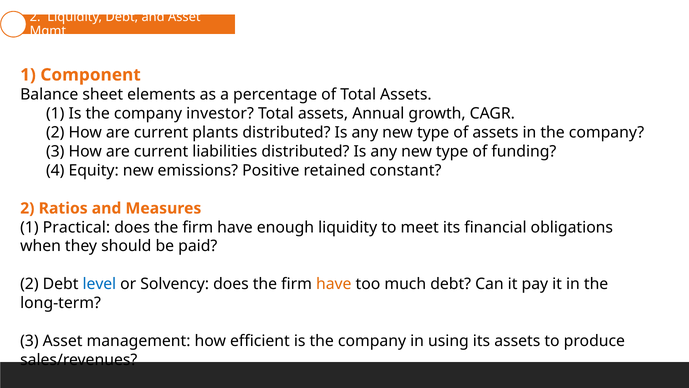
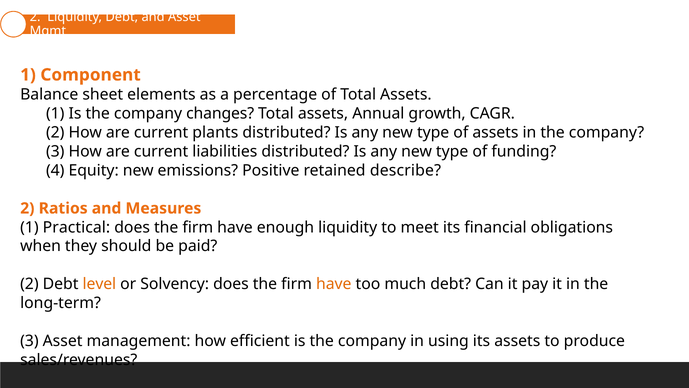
investor: investor -> changes
constant: constant -> describe
level colour: blue -> orange
